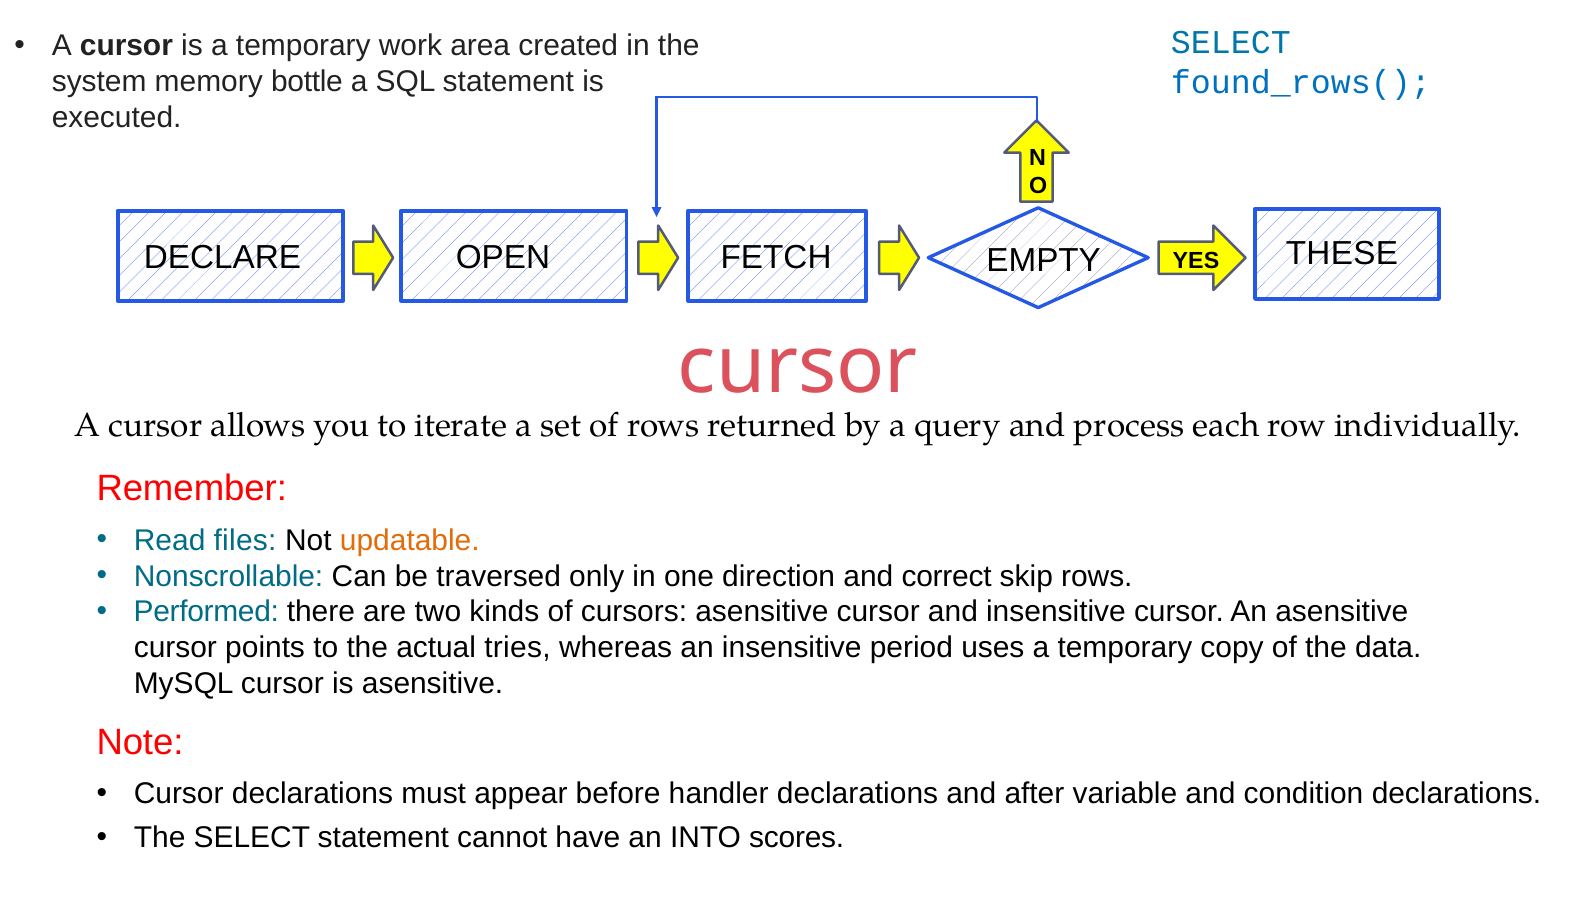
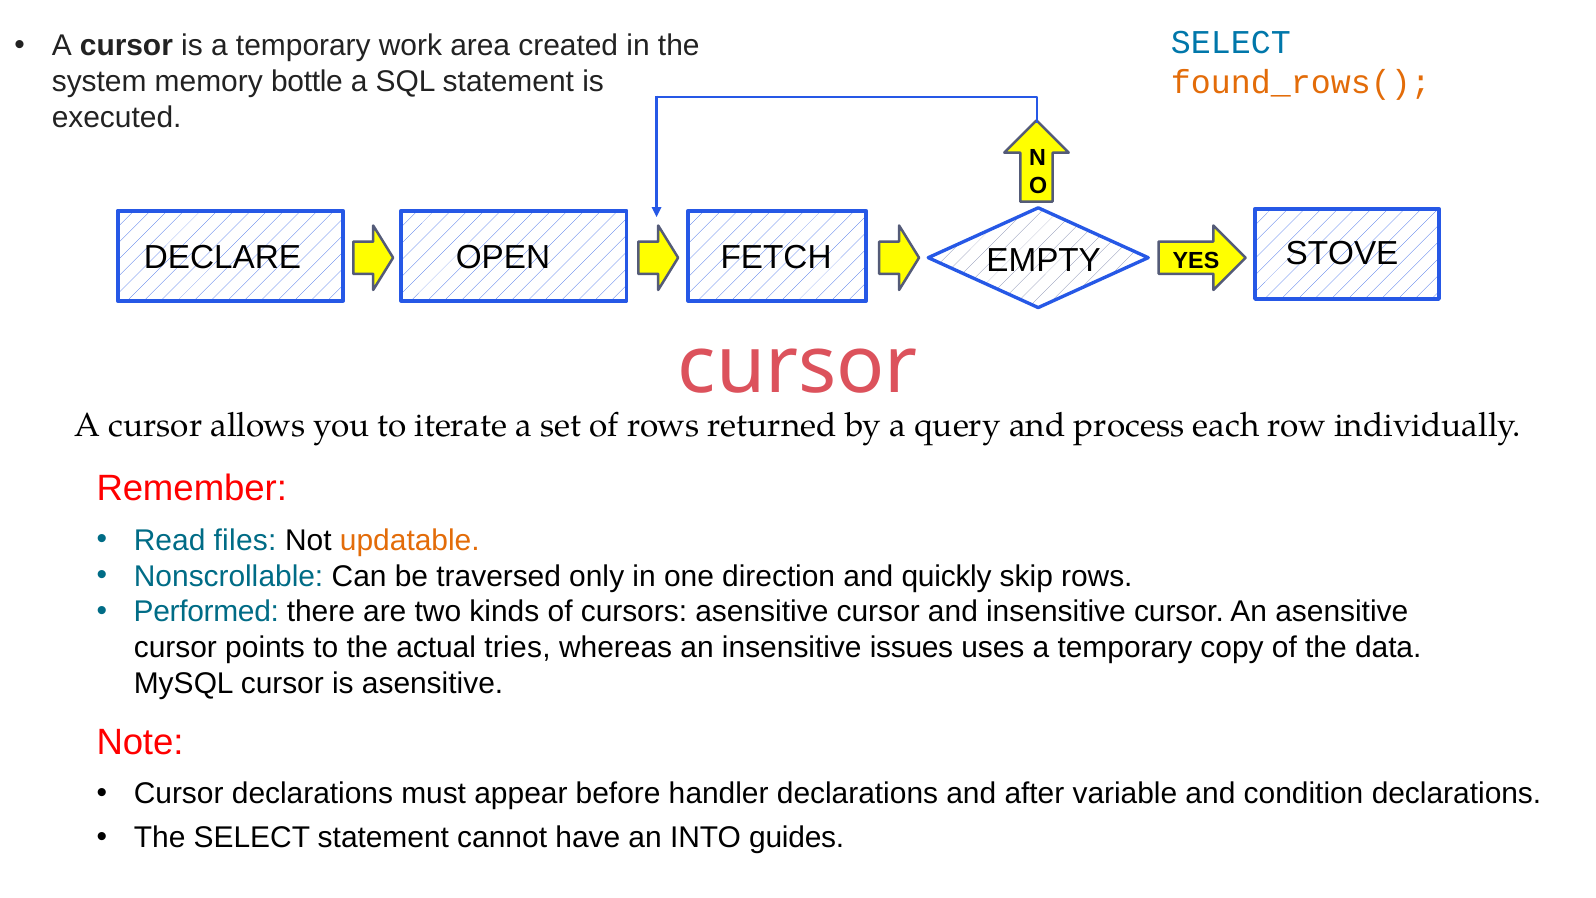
found_rows( colour: blue -> orange
THESE: THESE -> STOVE
correct: correct -> quickly
period: period -> issues
scores: scores -> guides
